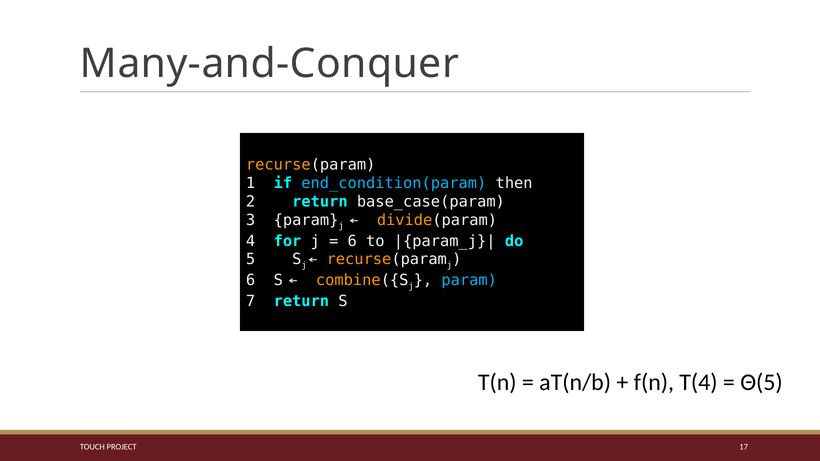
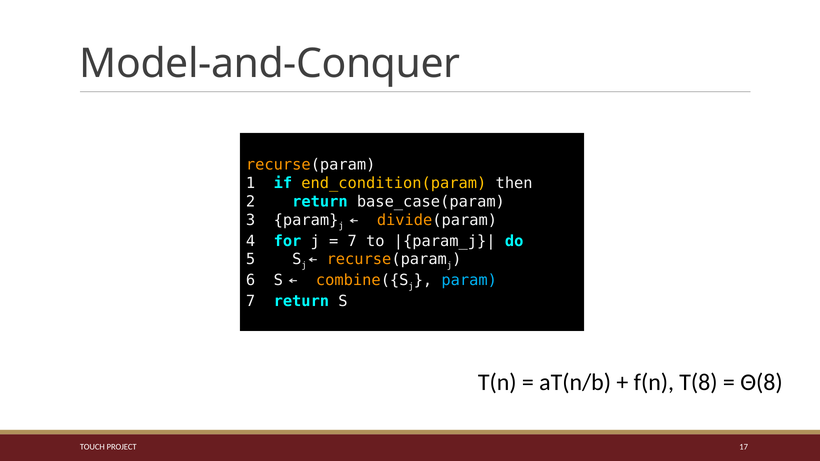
Many-and-Conquer: Many-and-Conquer -> Model-and-Conquer
end_condition(param colour: light blue -> yellow
6 at (352, 241): 6 -> 7
T(4: T(4 -> T(8
Θ(5: Θ(5 -> Θ(8
